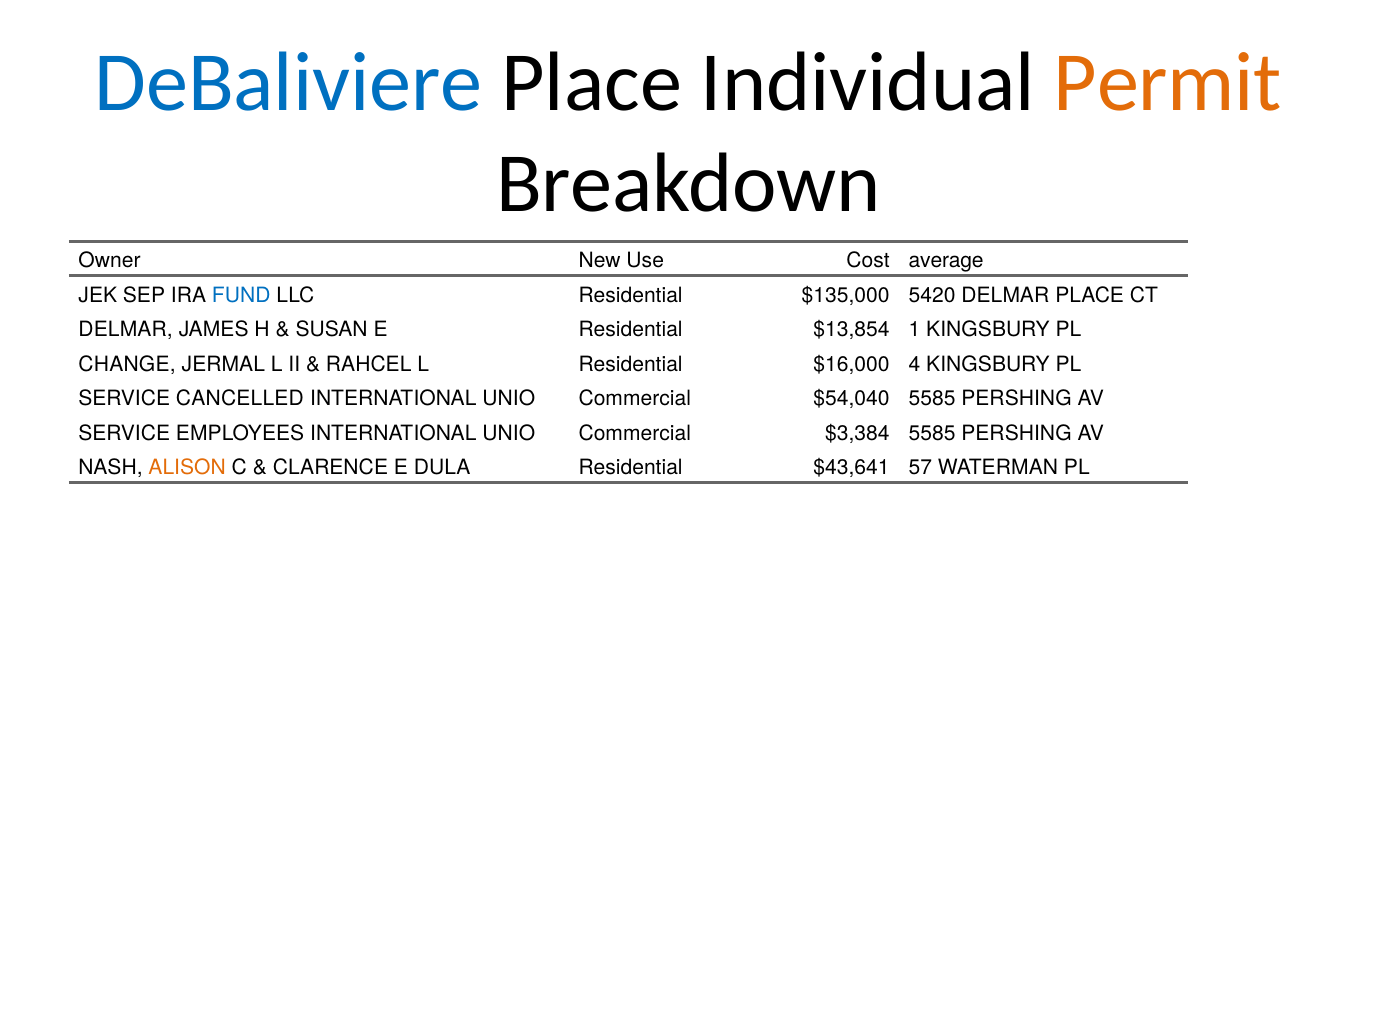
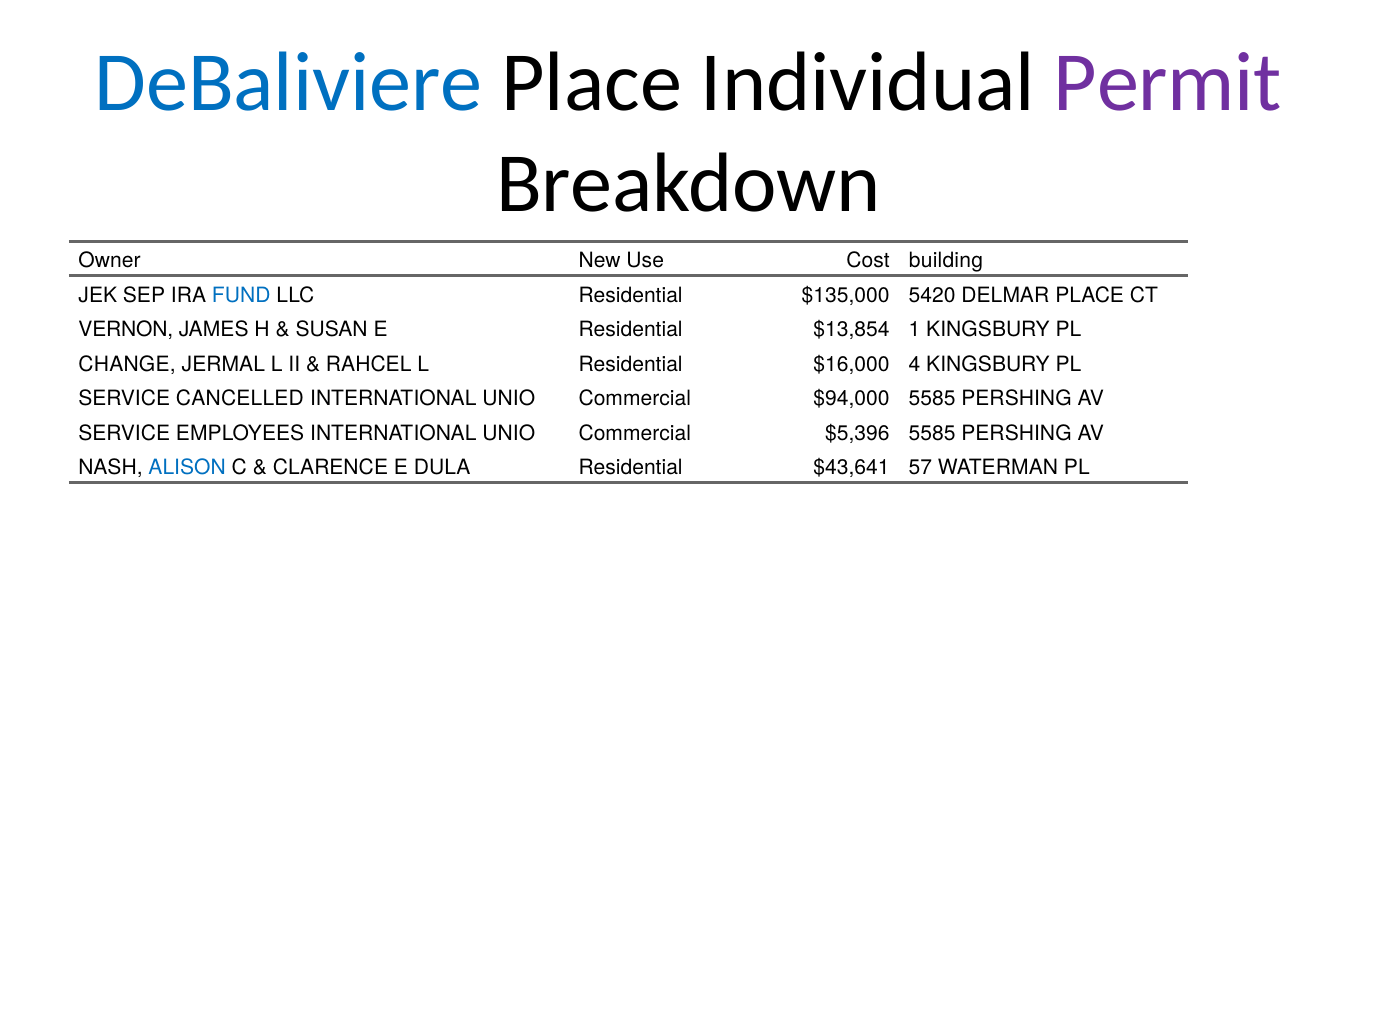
Permit colour: orange -> purple
average: average -> building
DELMAR at (126, 330): DELMAR -> VERNON
$54,040: $54,040 -> $94,000
$3,384: $3,384 -> $5,396
ALISON colour: orange -> blue
